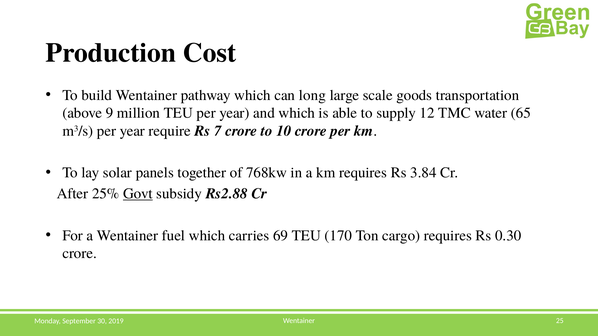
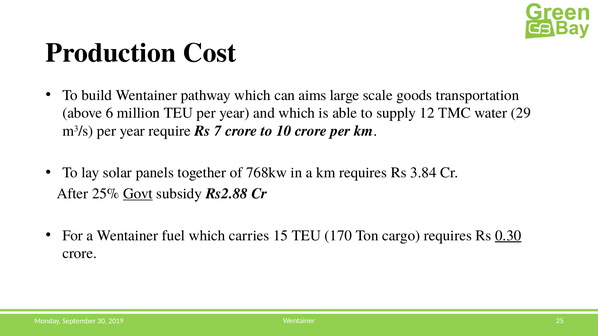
long: long -> aims
9: 9 -> 6
65: 65 -> 29
69: 69 -> 15
0.30 underline: none -> present
